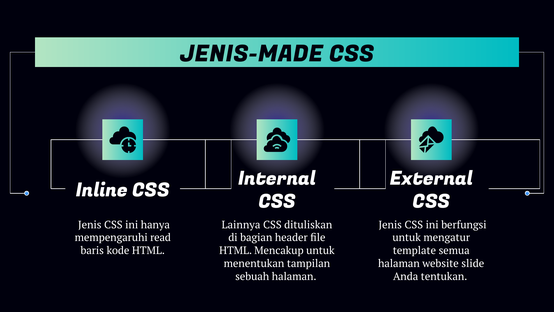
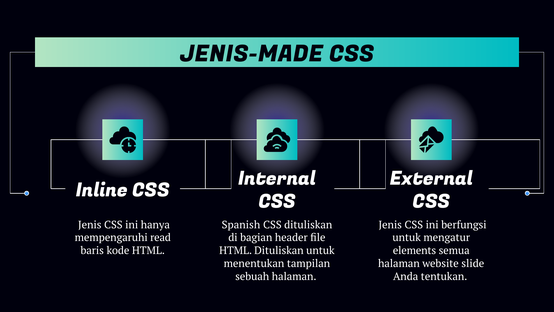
Lainnya: Lainnya -> Spanish
HTML Mencakup: Mencakup -> Dituliskan
template: template -> elements
